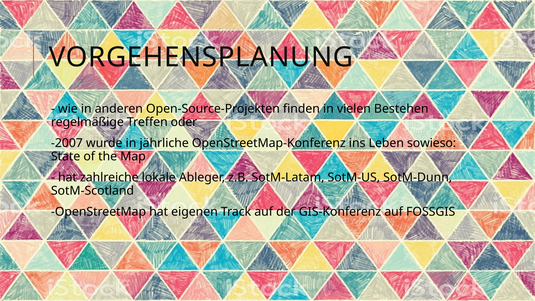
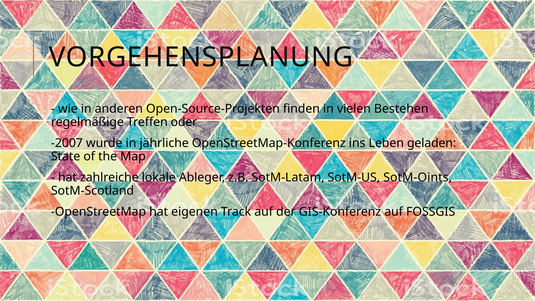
sowieso: sowieso -> geladen
SotM-Dunn: SotM-Dunn -> SotM-Oints
